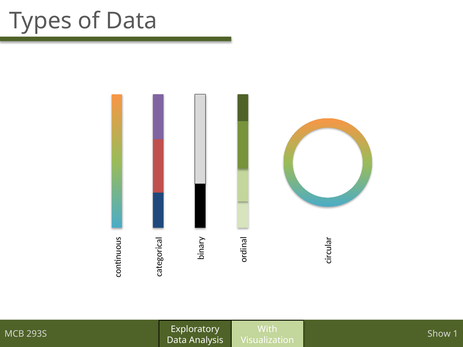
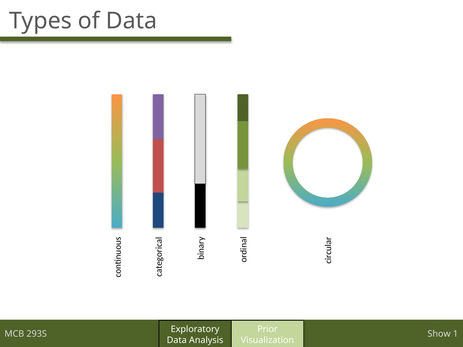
With: With -> Prior
